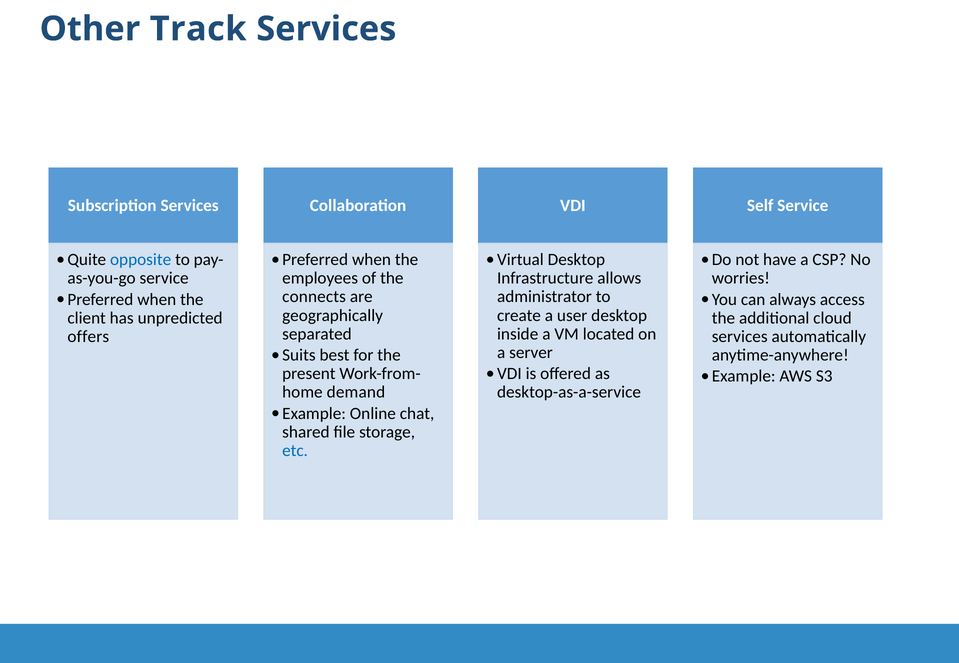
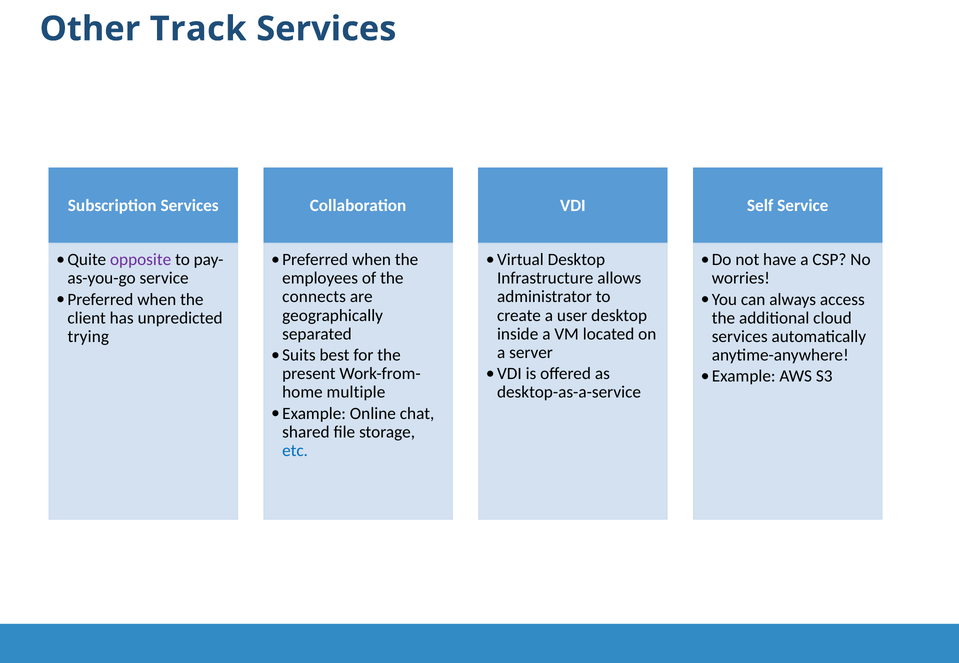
opposite colour: blue -> purple
offers: offers -> trying
demand: demand -> multiple
